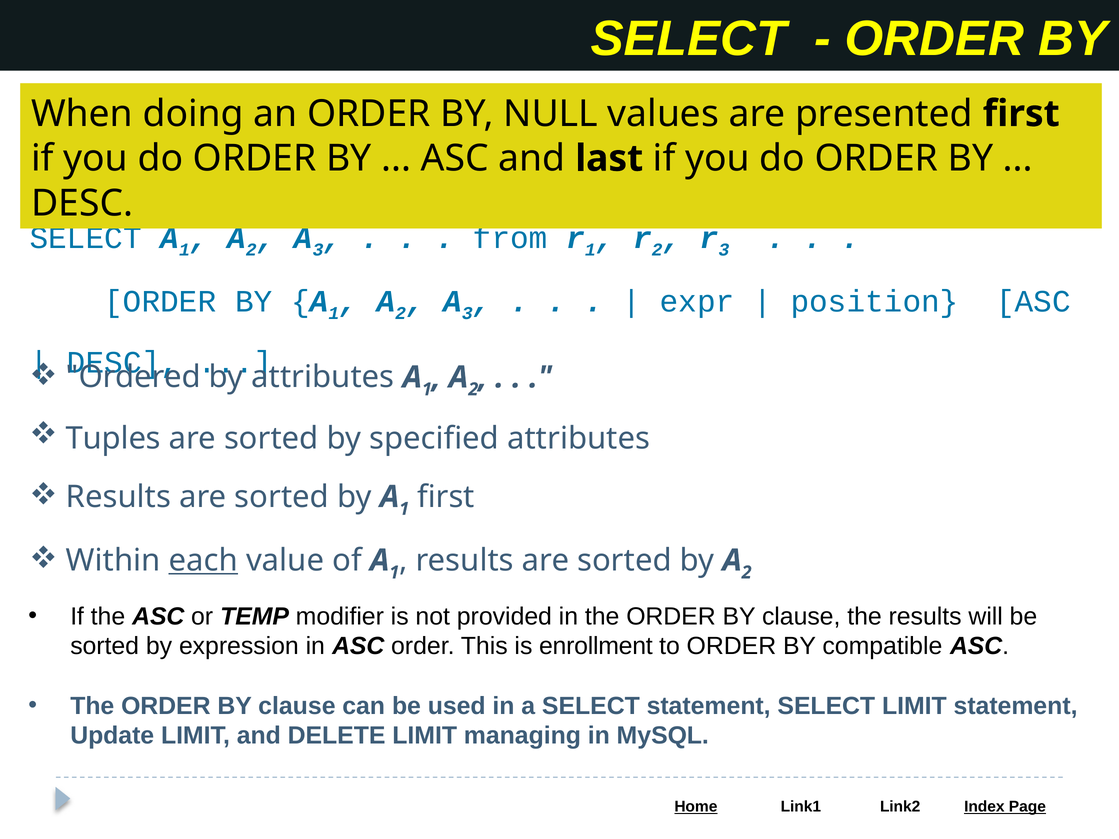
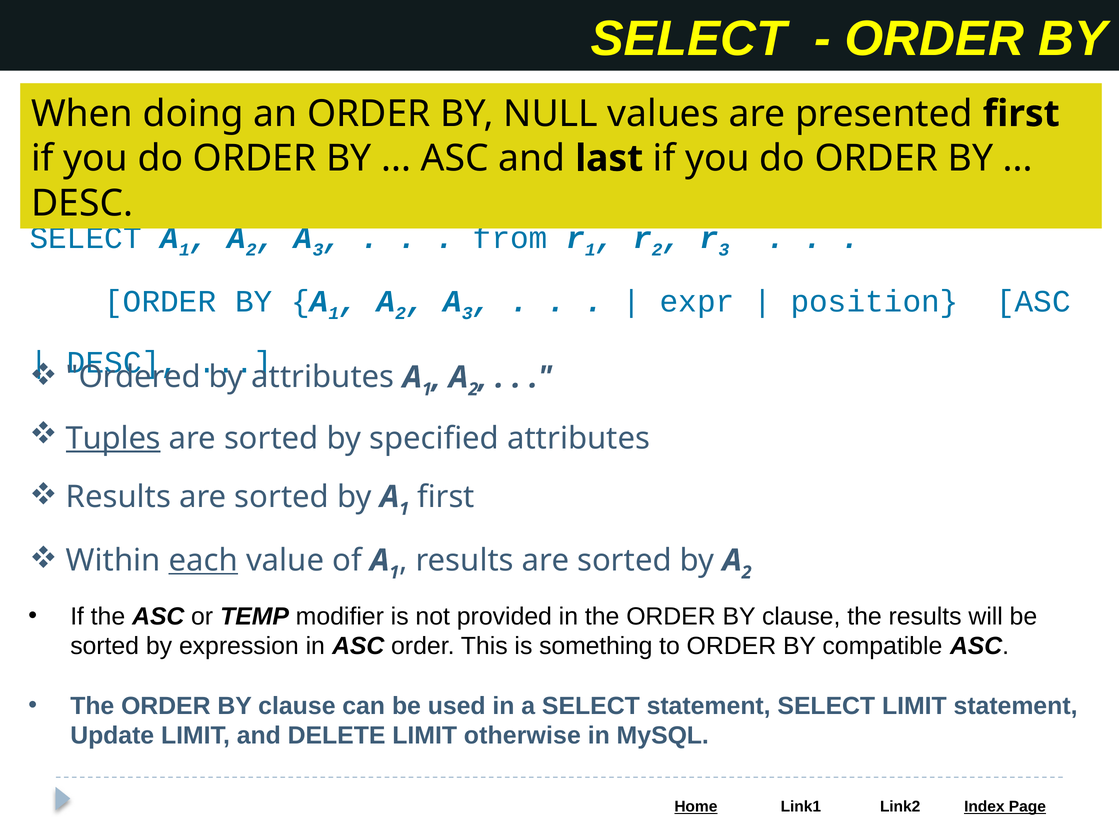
Tuples underline: none -> present
enrollment: enrollment -> something
managing: managing -> otherwise
